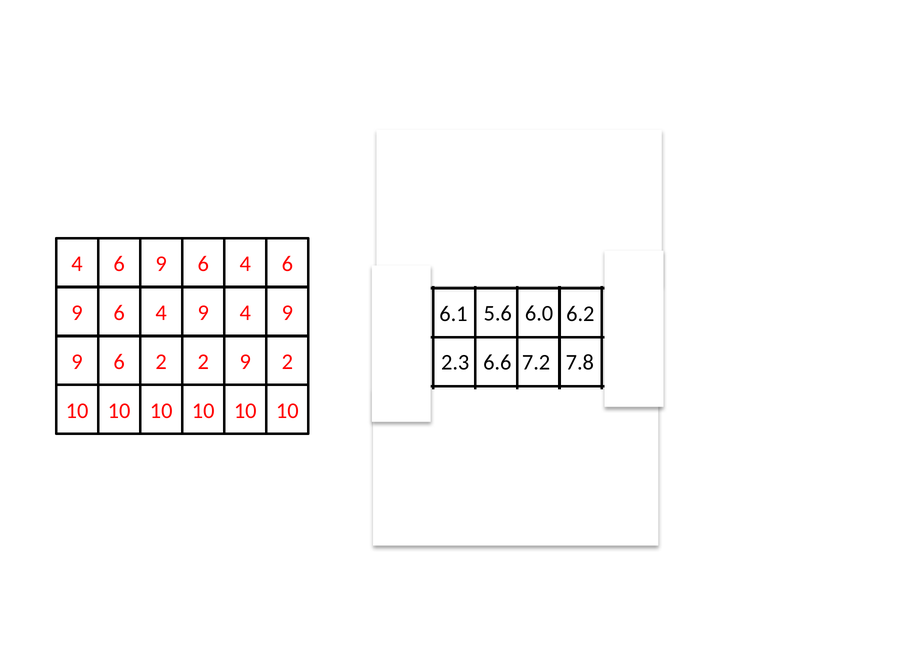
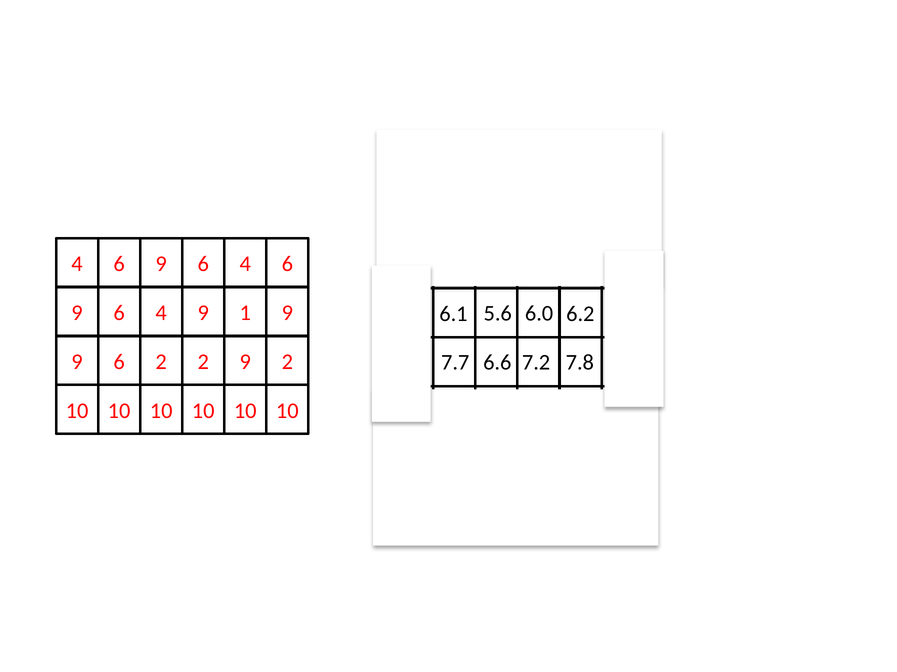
9 4: 4 -> 1
2.3: 2.3 -> 7.7
